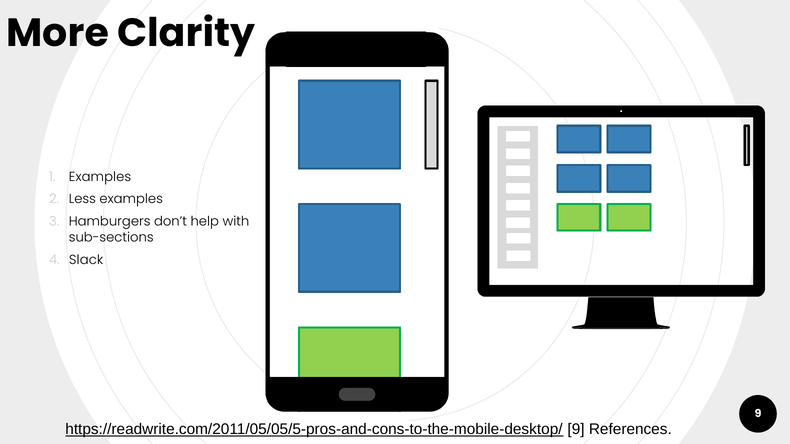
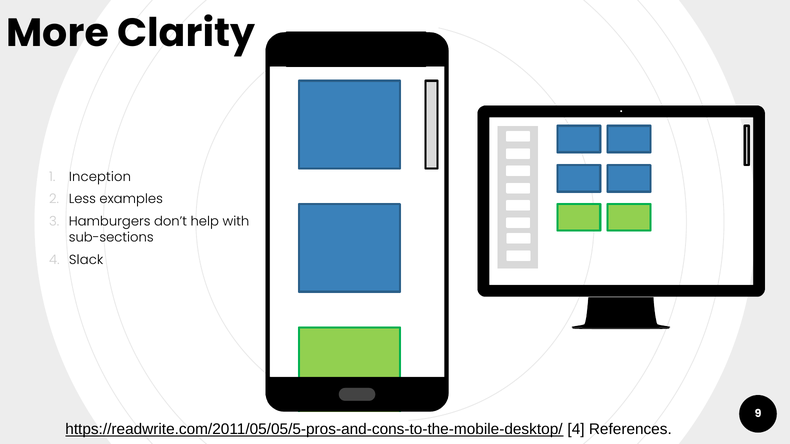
Examples at (100, 177): Examples -> Inception
https://readwrite.com/2011/05/05/5-pros-and-cons-to-the-mobile-desktop/ 9: 9 -> 4
